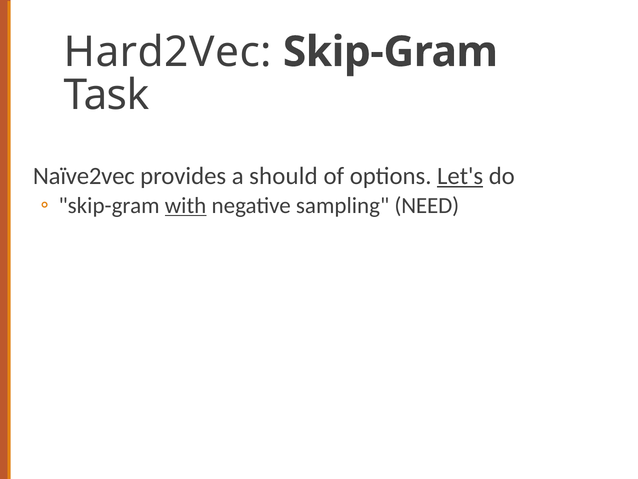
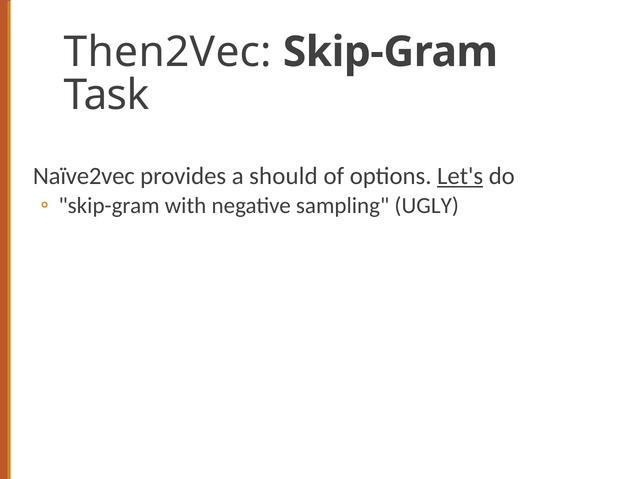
Hard2Vec: Hard2Vec -> Then2Vec
with underline: present -> none
NEED: NEED -> UGLY
